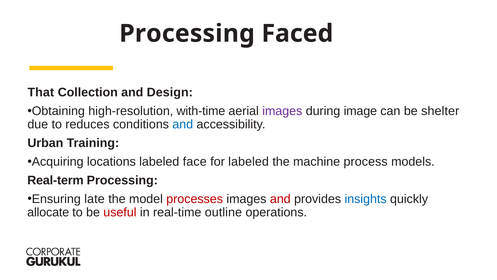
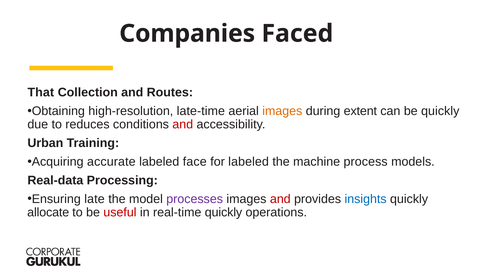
Processing at (187, 33): Processing -> Companies
Design: Design -> Routes
with-time: with-time -> late-time
images at (282, 111) colour: purple -> orange
image: image -> extent
be shelter: shelter -> quickly
and at (183, 124) colour: blue -> red
locations: locations -> accurate
Real-term: Real-term -> Real-data
processes colour: red -> purple
real-time outline: outline -> quickly
